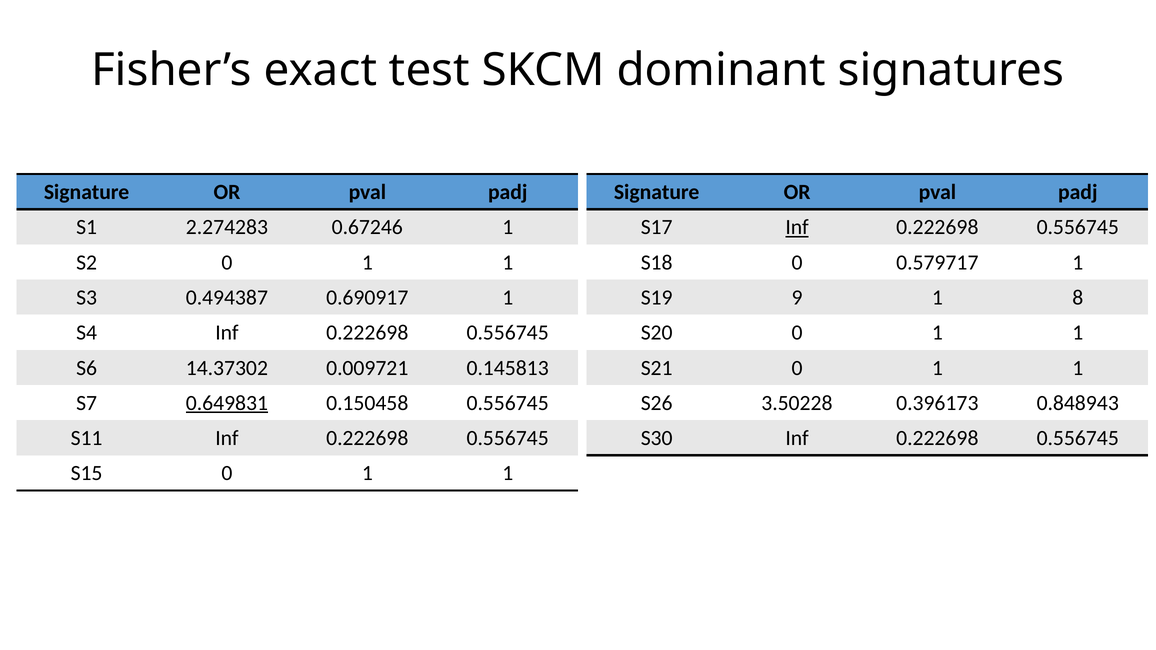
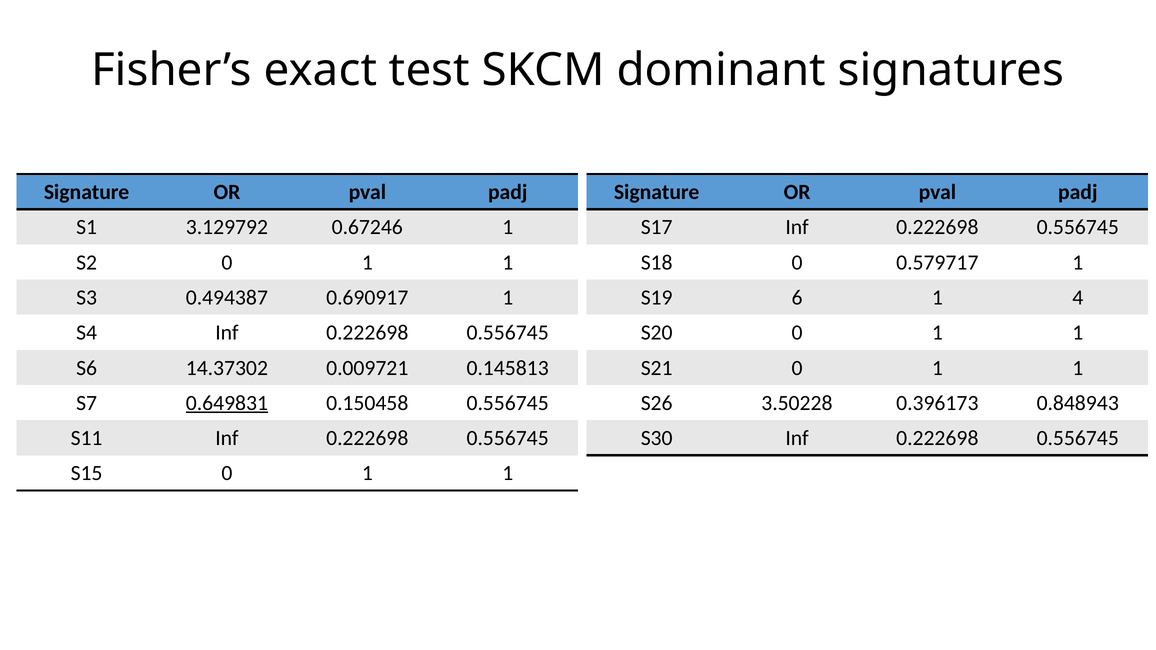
2.274283: 2.274283 -> 3.129792
Inf at (797, 227) underline: present -> none
9: 9 -> 6
8: 8 -> 4
